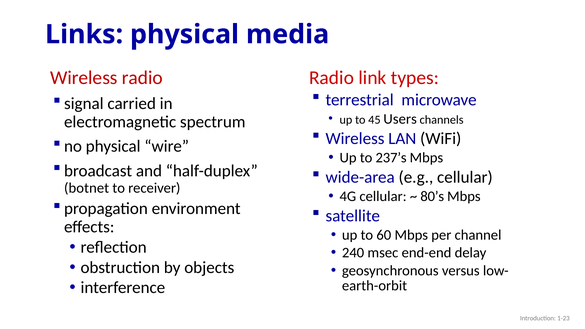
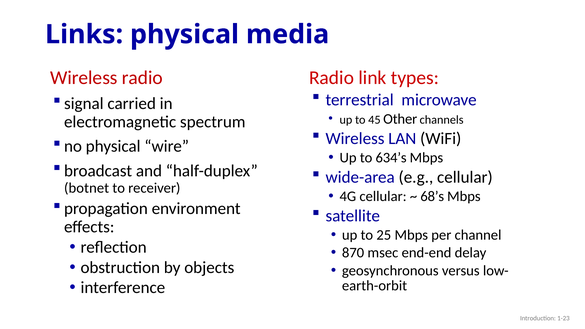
Users: Users -> Other
237’s: 237’s -> 634’s
80’s: 80’s -> 68’s
60: 60 -> 25
240: 240 -> 870
